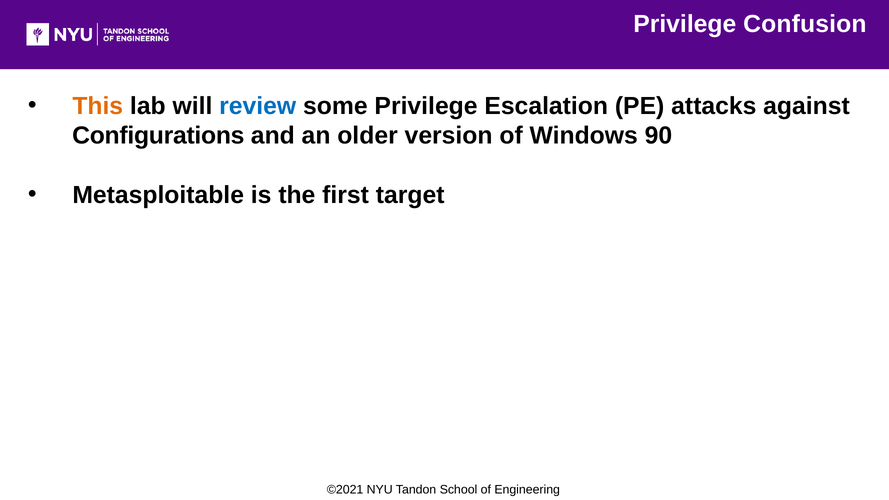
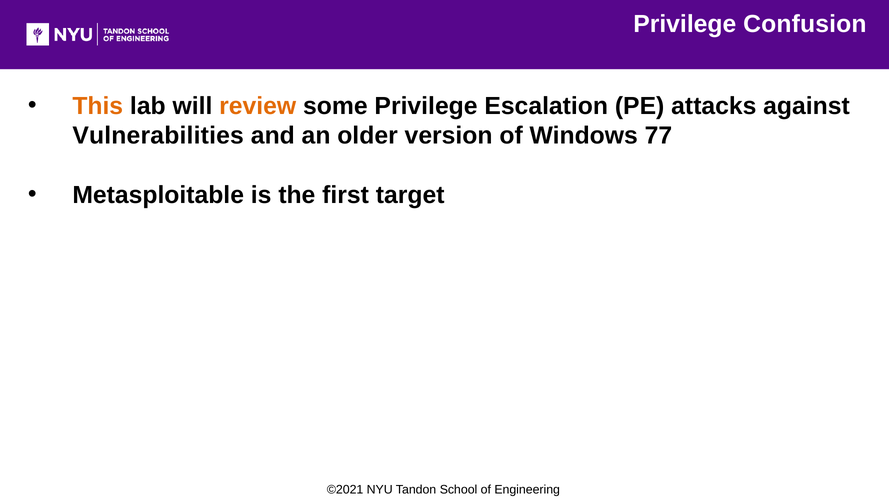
review colour: blue -> orange
Configurations: Configurations -> Vulnerabilities
90: 90 -> 77
